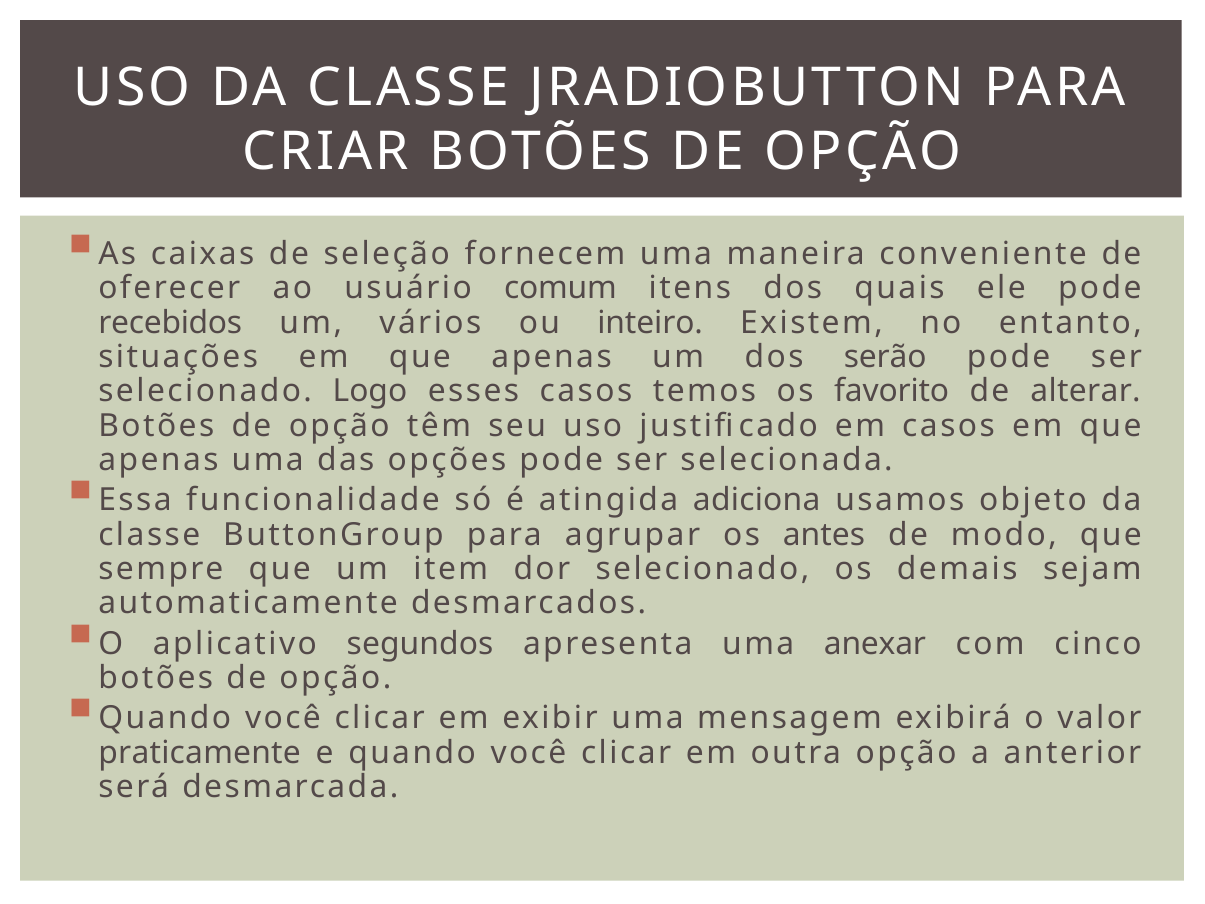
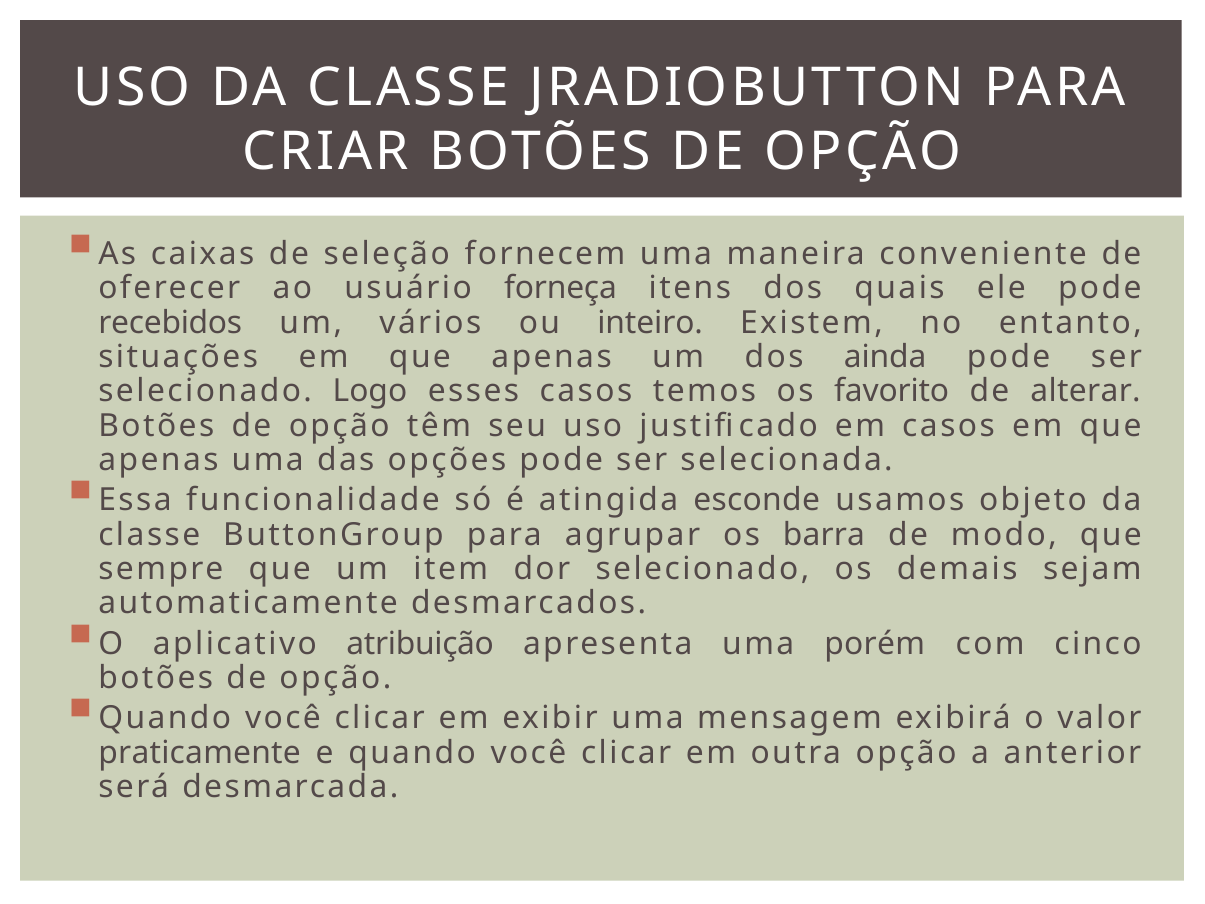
comum: comum -> forneça
serão: serão -> ainda
adiciona: adiciona -> esconde
antes: antes -> barra
segundos: segundos -> atribuição
anexar: anexar -> porém
